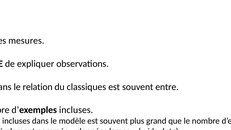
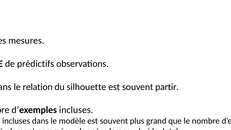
de expliquer: expliquer -> prédictifs
classiques: classiques -> silhouette
souvent entre: entre -> partir
